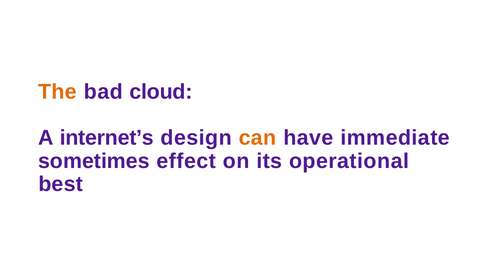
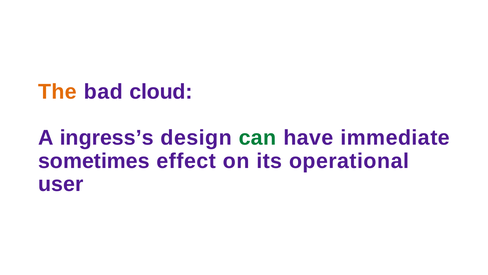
internet’s: internet’s -> ingress’s
can colour: orange -> green
best: best -> user
